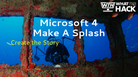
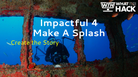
Microsoft: Microsoft -> Impactful
